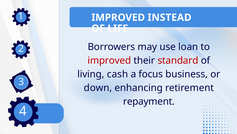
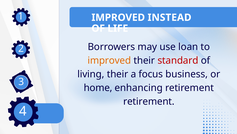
improved at (109, 60) colour: red -> orange
living cash: cash -> their
down: down -> home
repayment at (149, 101): repayment -> retirement
